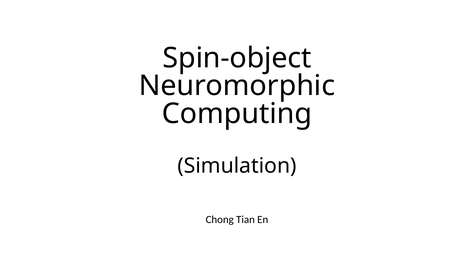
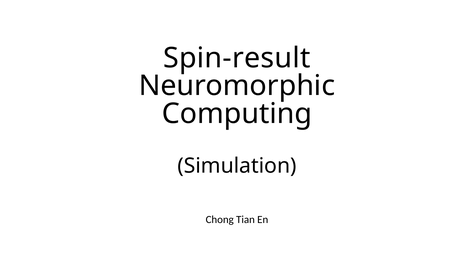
Spin-object: Spin-object -> Spin-result
